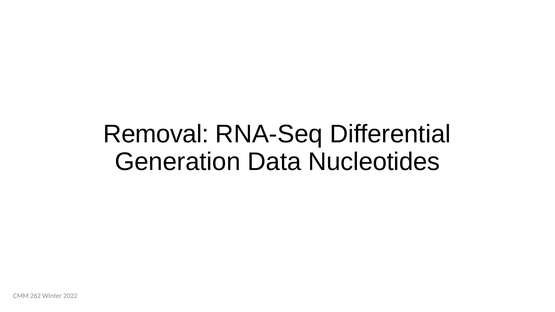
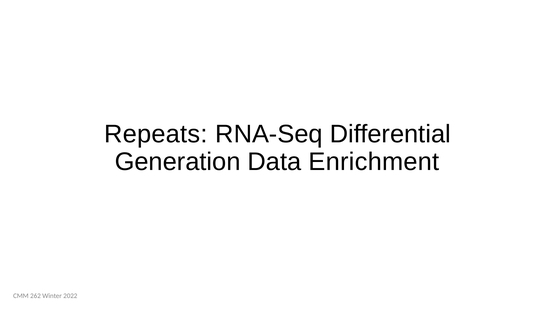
Removal: Removal -> Repeats
Nucleotides: Nucleotides -> Enrichment
